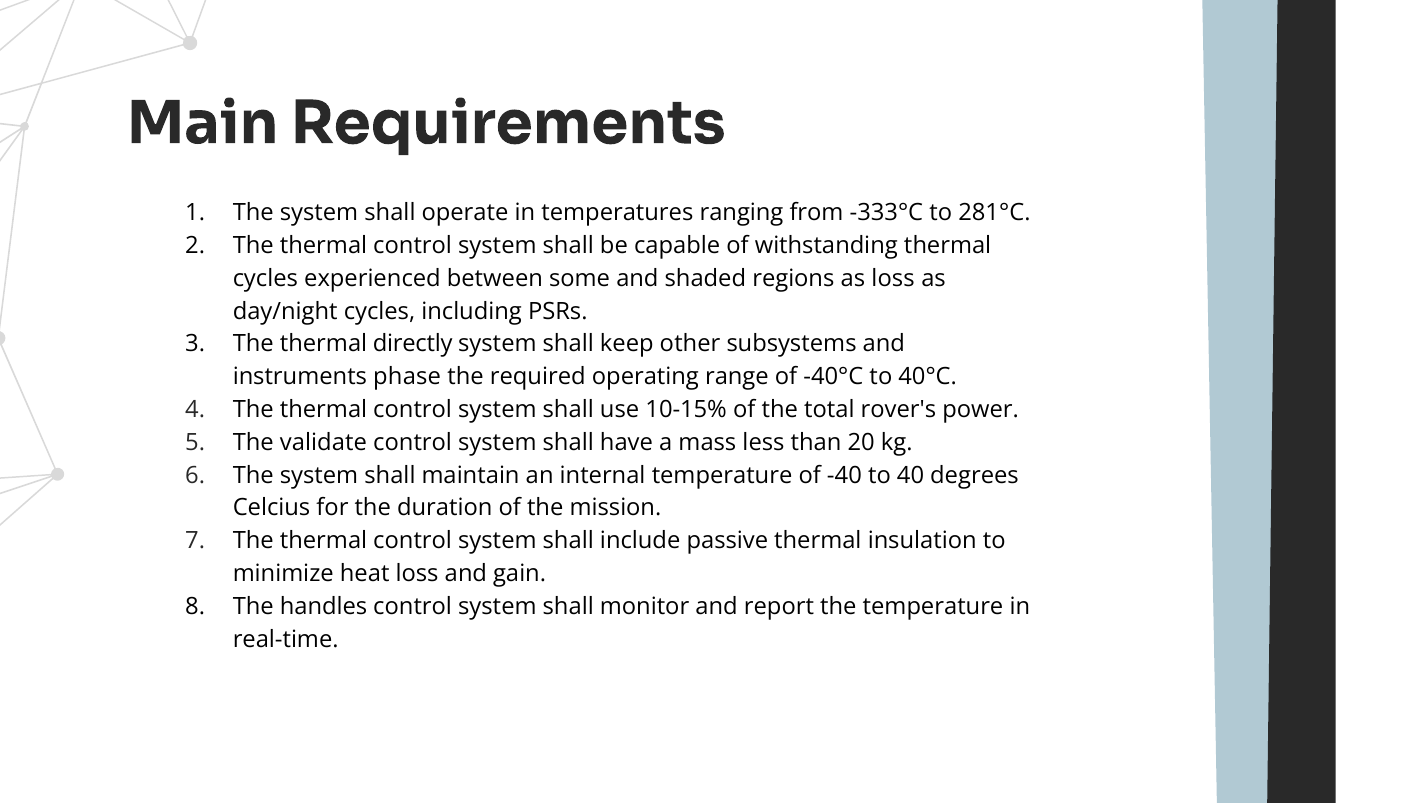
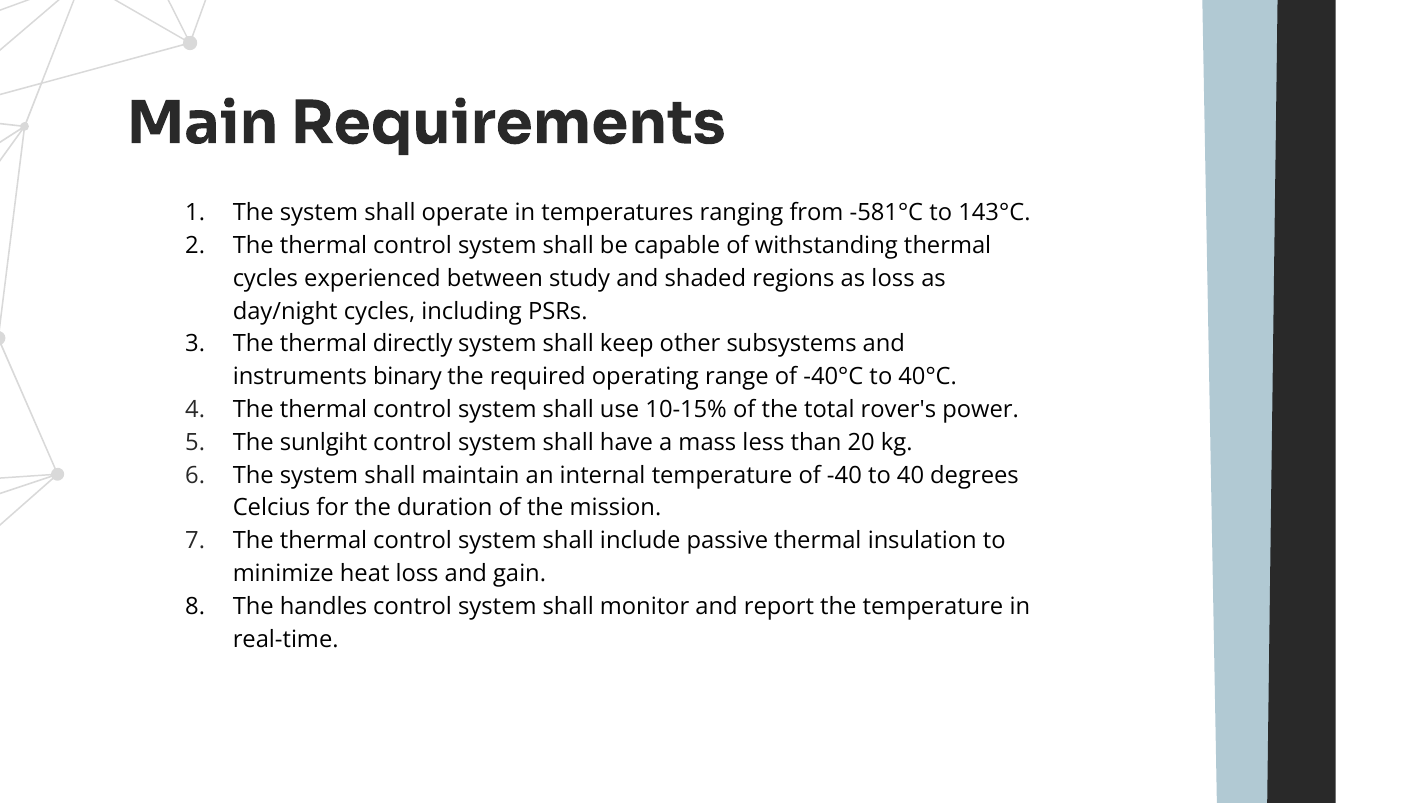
-333°C: -333°C -> -581°C
281°C: 281°C -> 143°C
some: some -> study
phase: phase -> binary
validate: validate -> sunlgiht
